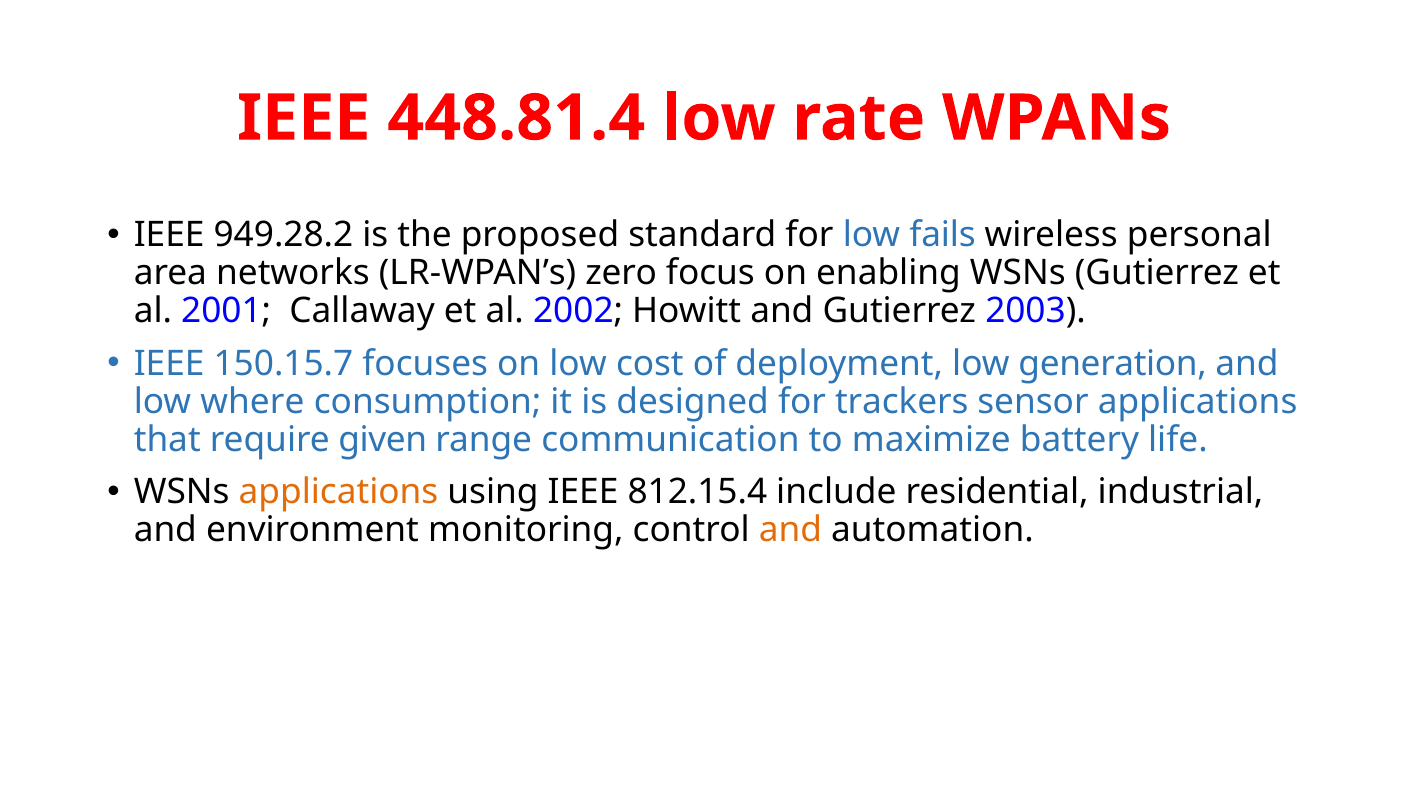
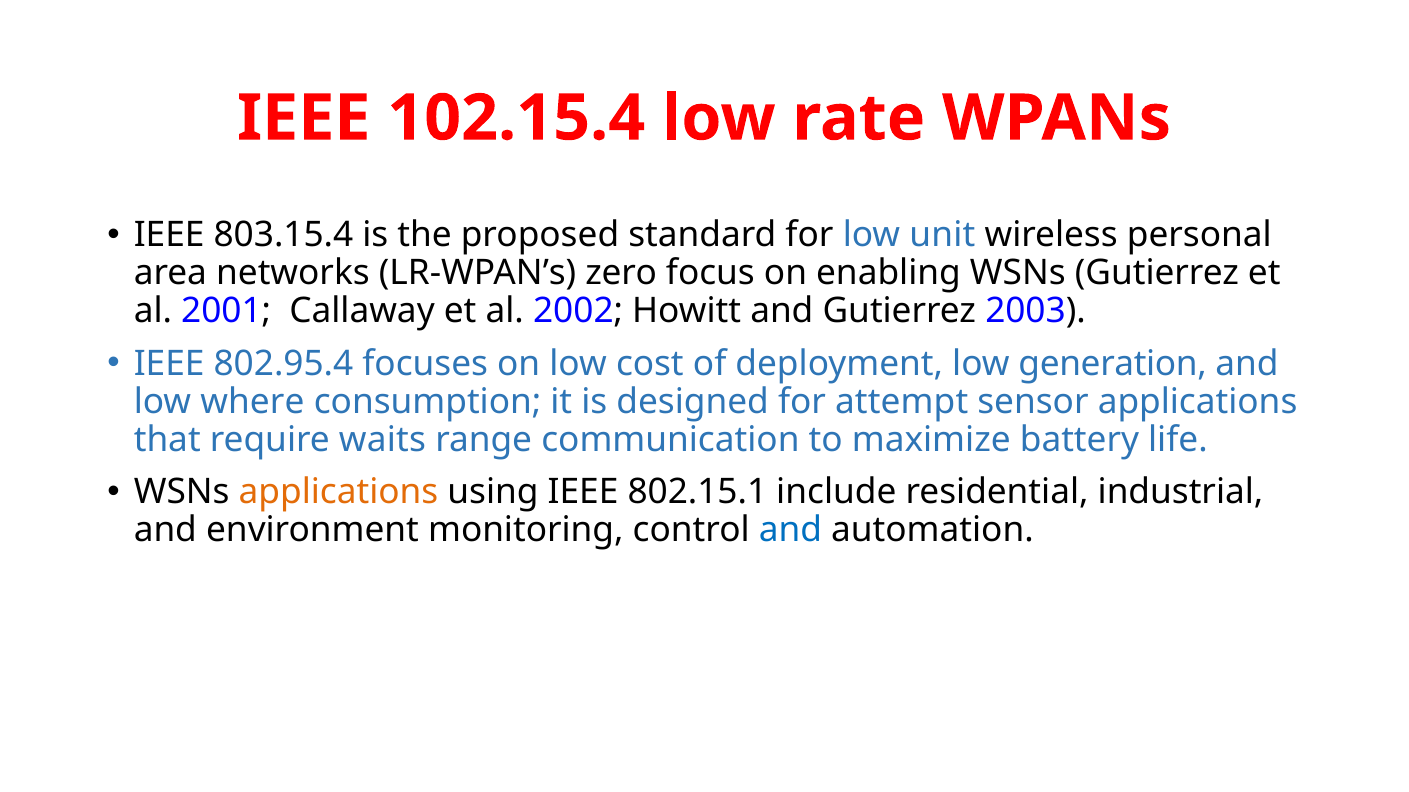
448.81.4: 448.81.4 -> 102.15.4
949.28.2: 949.28.2 -> 803.15.4
fails: fails -> unit
150.15.7: 150.15.7 -> 802.95.4
trackers: trackers -> attempt
given: given -> waits
812.15.4: 812.15.4 -> 802.15.1
and at (790, 531) colour: orange -> blue
